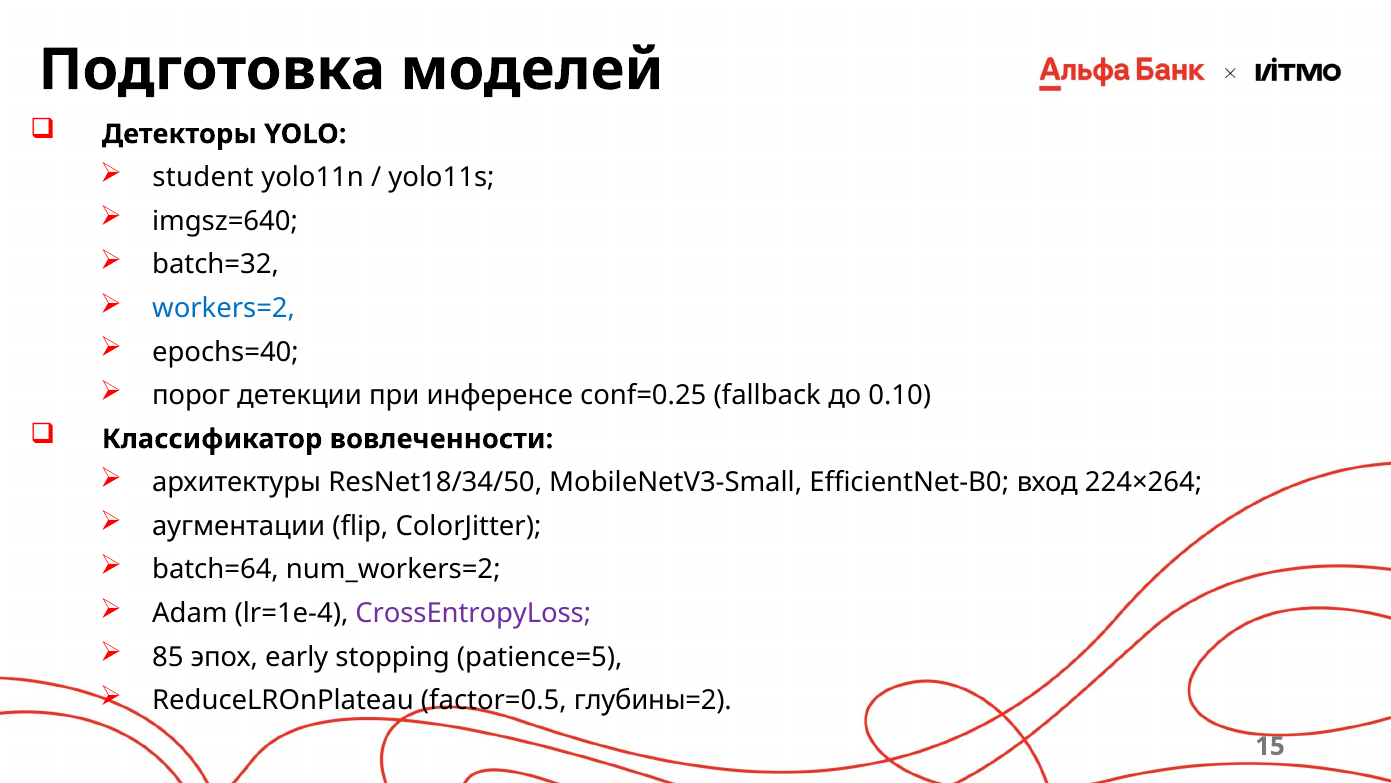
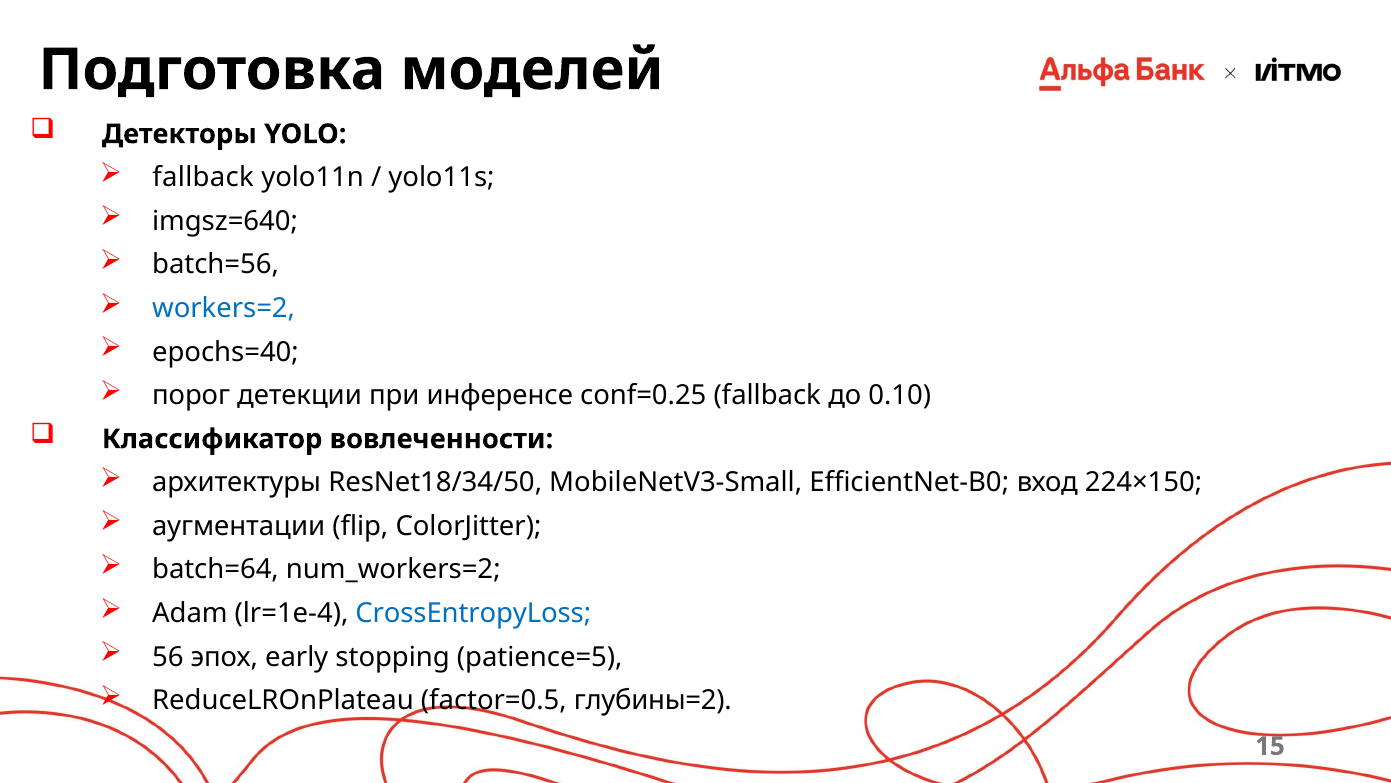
student at (203, 178): student -> fallback
batch=32: batch=32 -> batch=56
224×264: 224×264 -> 224×150
CrossEntropyLoss colour: purple -> blue
85: 85 -> 56
